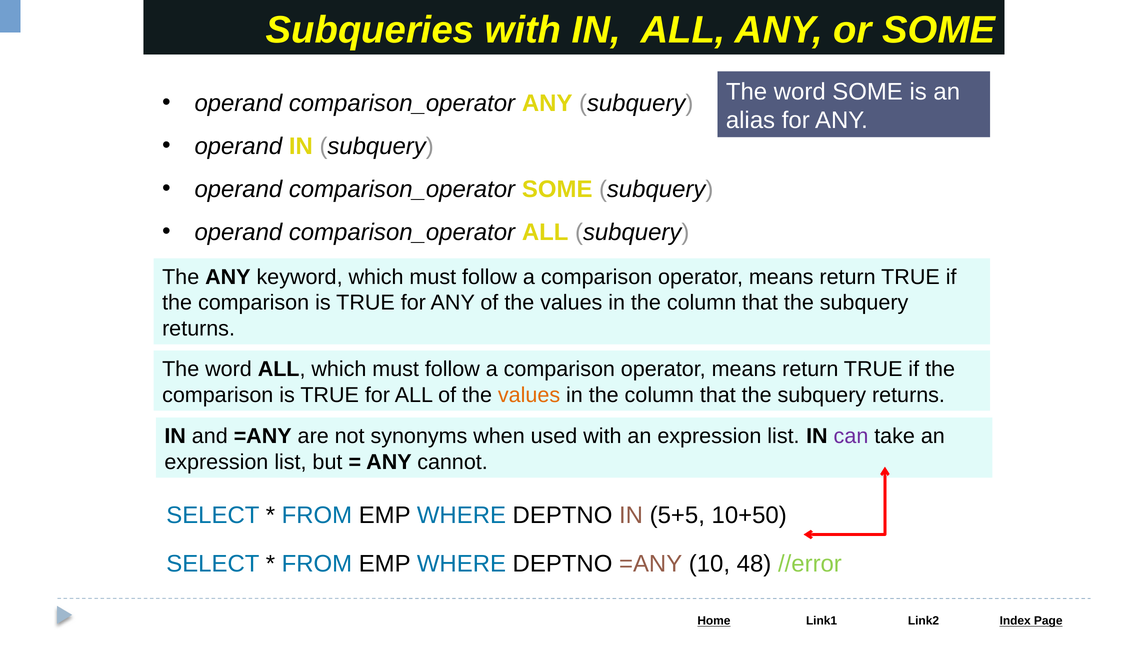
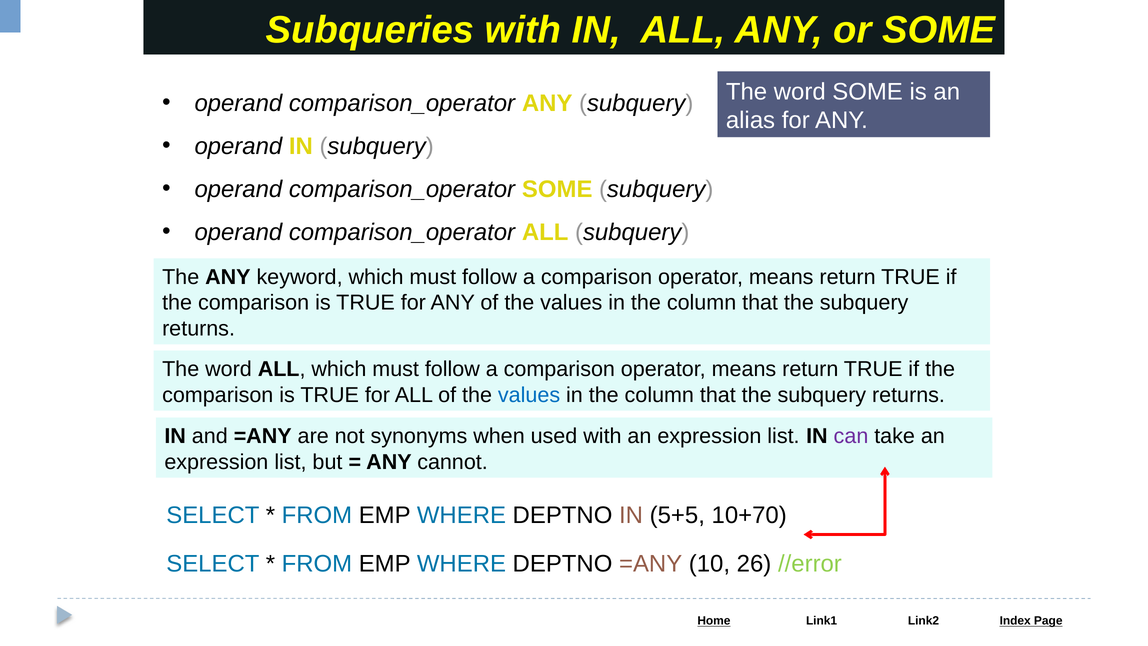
values at (529, 395) colour: orange -> blue
10+50: 10+50 -> 10+70
48: 48 -> 26
